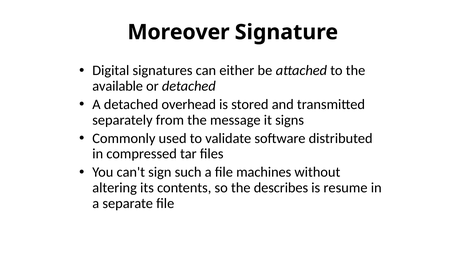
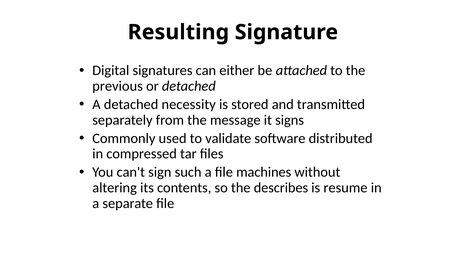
Moreover: Moreover -> Resulting
available: available -> previous
overhead: overhead -> necessity
